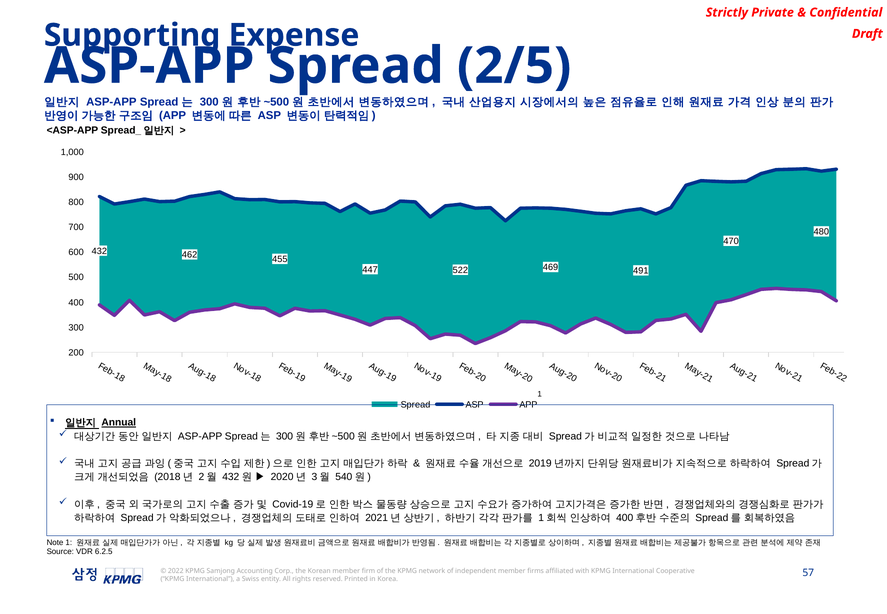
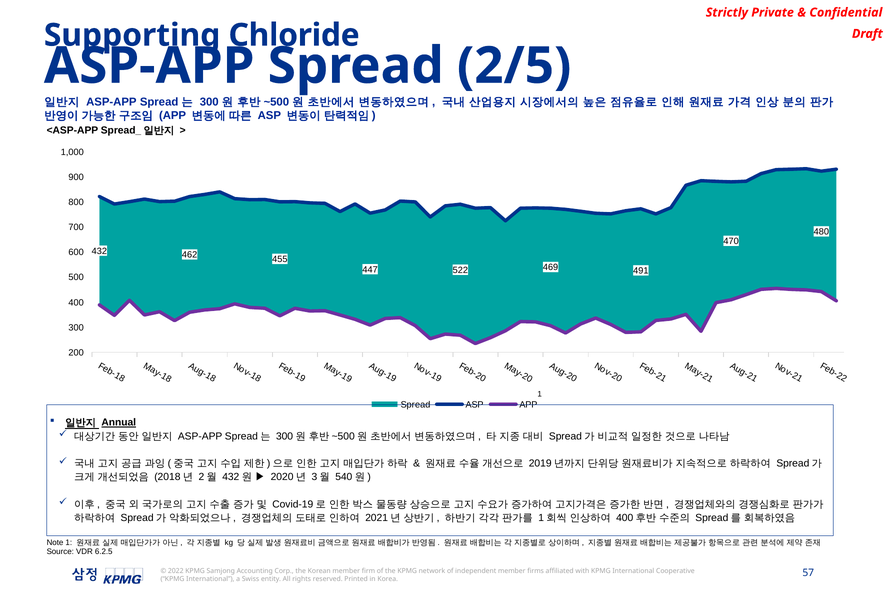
Expense: Expense -> Chloride
